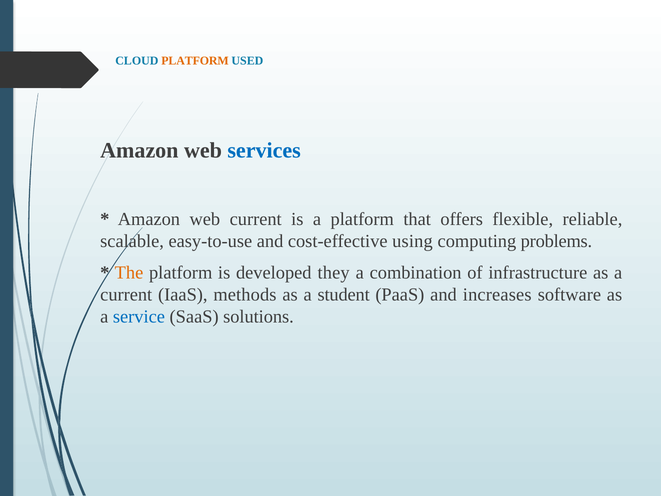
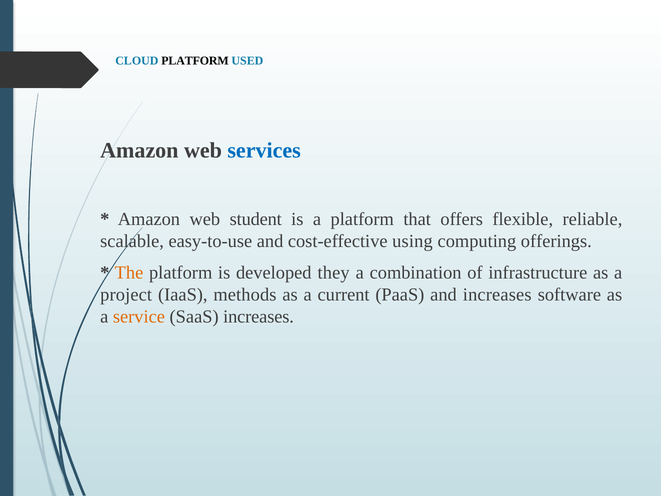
PLATFORM at (195, 61) colour: orange -> black
web current: current -> student
problems: problems -> offerings
current at (126, 294): current -> project
student: student -> current
service colour: blue -> orange
SaaS solutions: solutions -> increases
